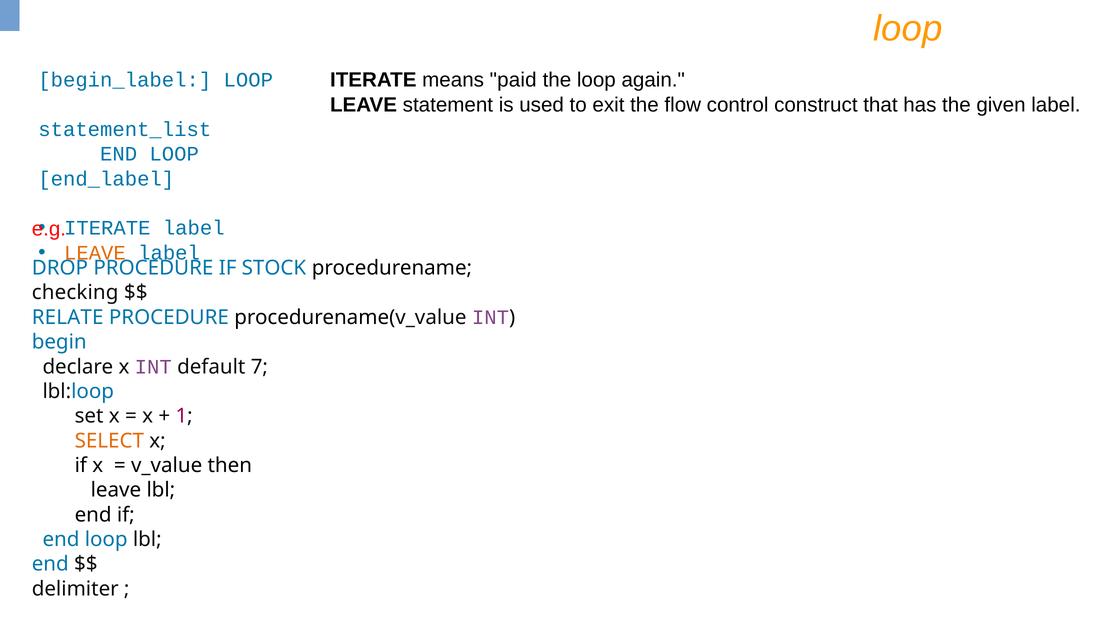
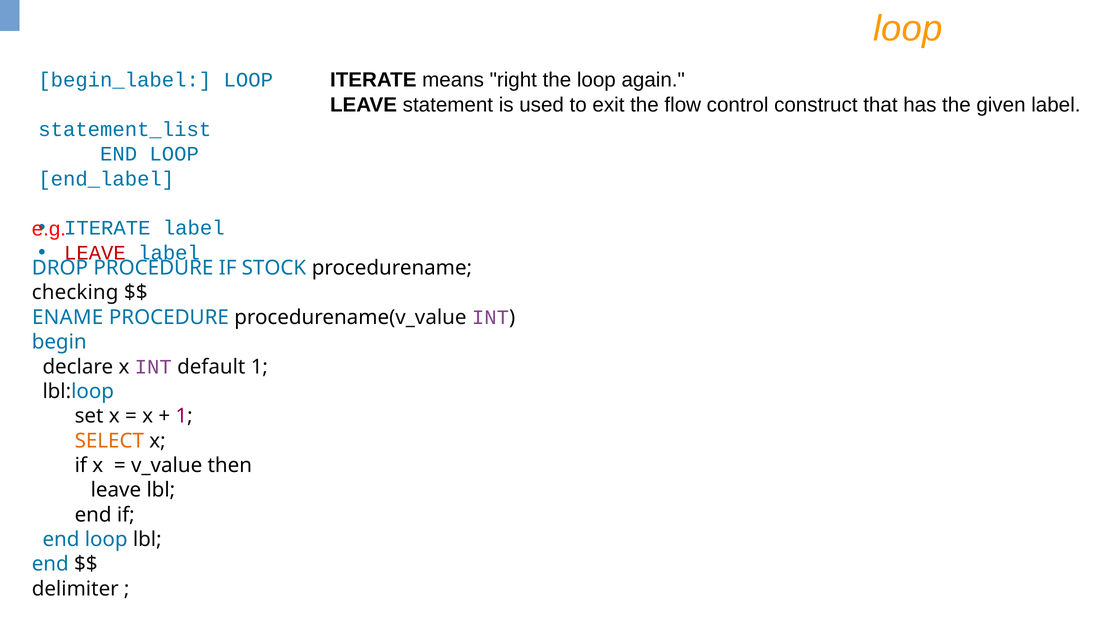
paid: paid -> right
LEAVE at (95, 253) colour: orange -> red
RELATE: RELATE -> ENAME
default 7: 7 -> 1
